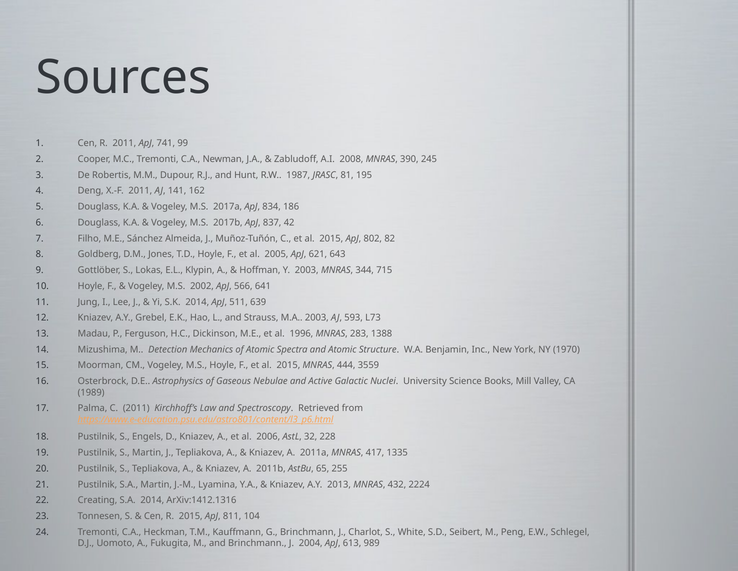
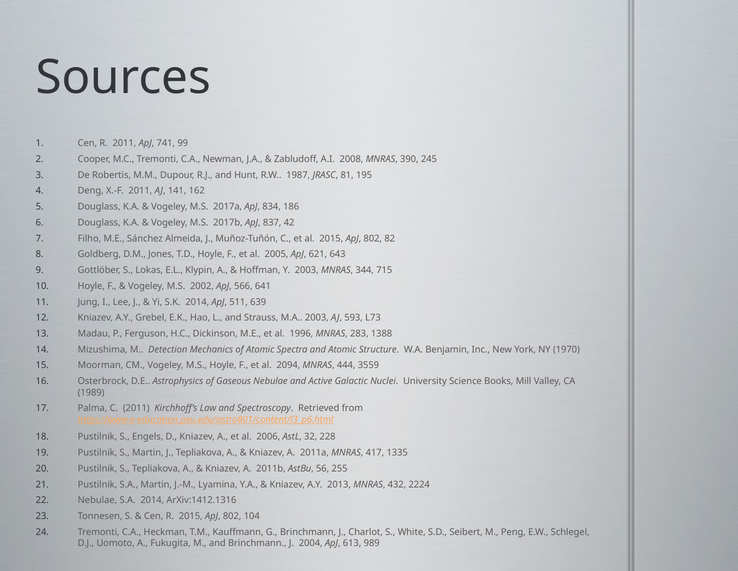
F et al 2015: 2015 -> 2094
65: 65 -> 56
Creating at (98, 500): Creating -> Nebulae
R 2015 ApJ 811: 811 -> 802
